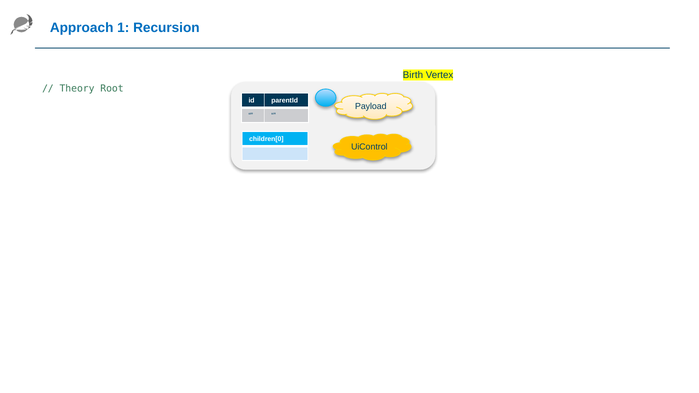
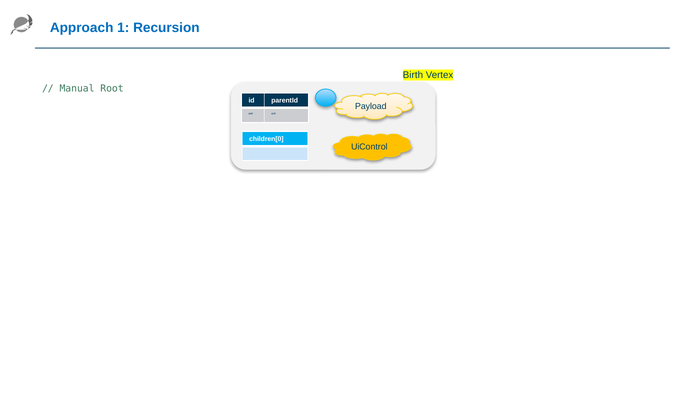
Theory: Theory -> Manual
